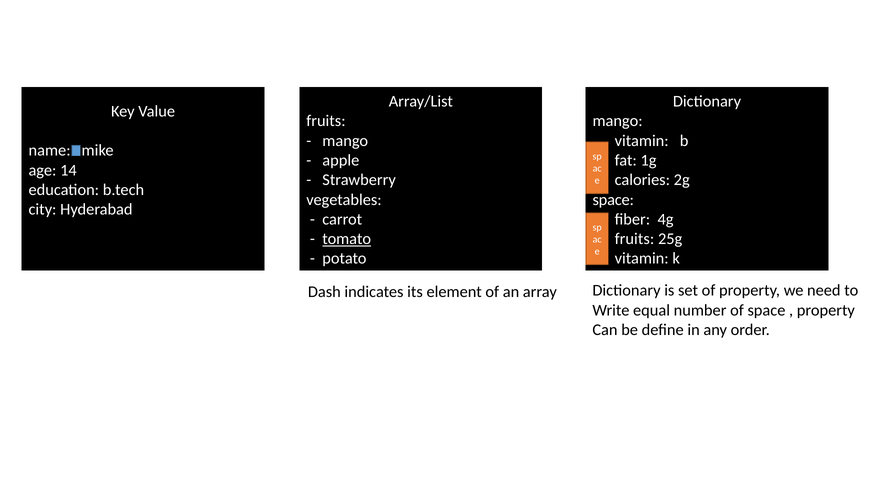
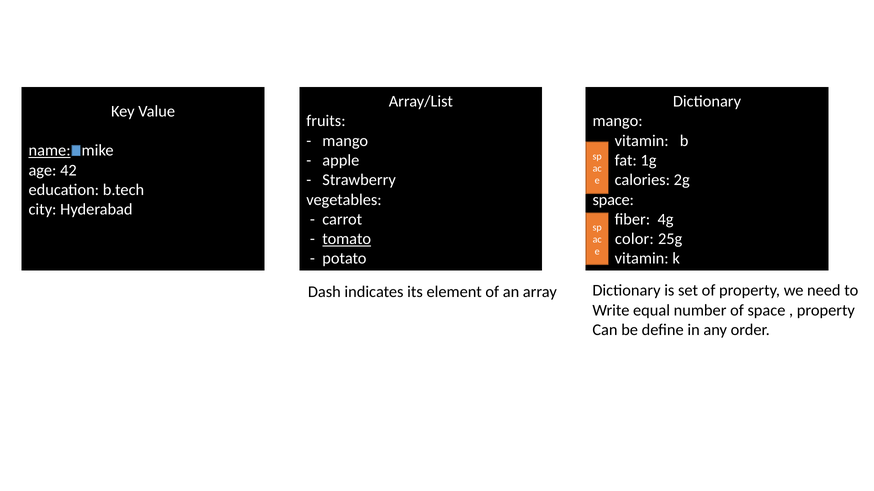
name underline: none -> present
14: 14 -> 42
fruits at (634, 239): fruits -> color
